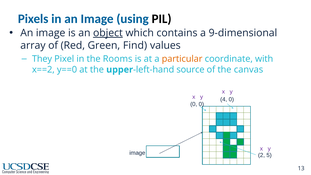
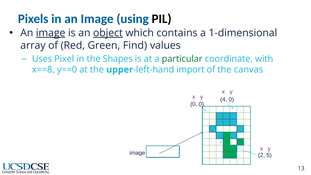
image at (51, 33) underline: none -> present
9-dimensional: 9-dimensional -> 1-dimensional
They: They -> Uses
Rooms: Rooms -> Shapes
particular colour: orange -> green
x==2: x==2 -> x==8
source: source -> import
